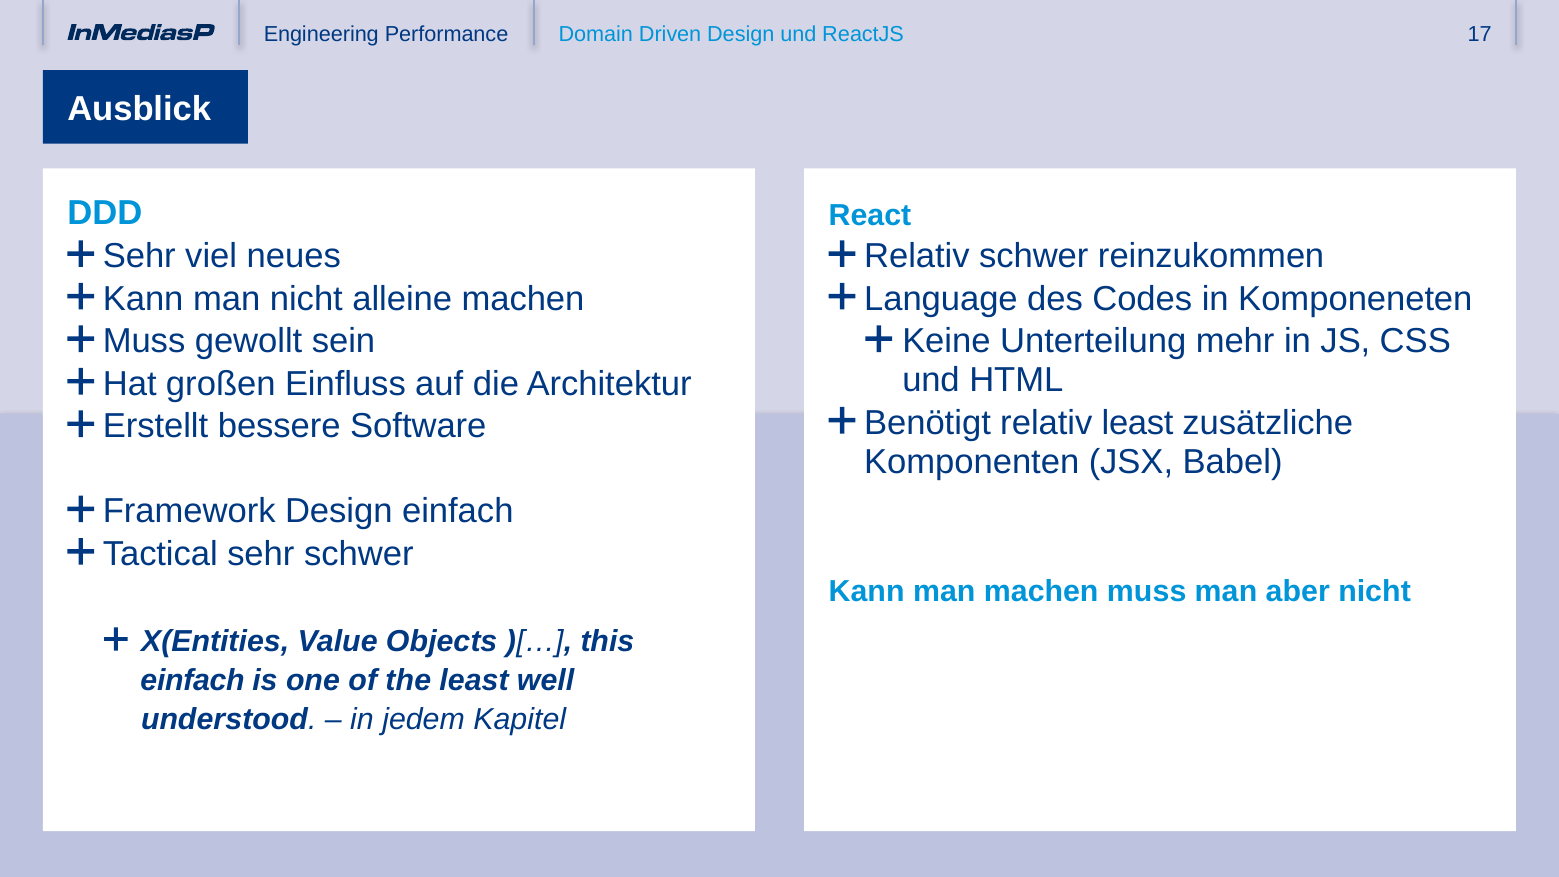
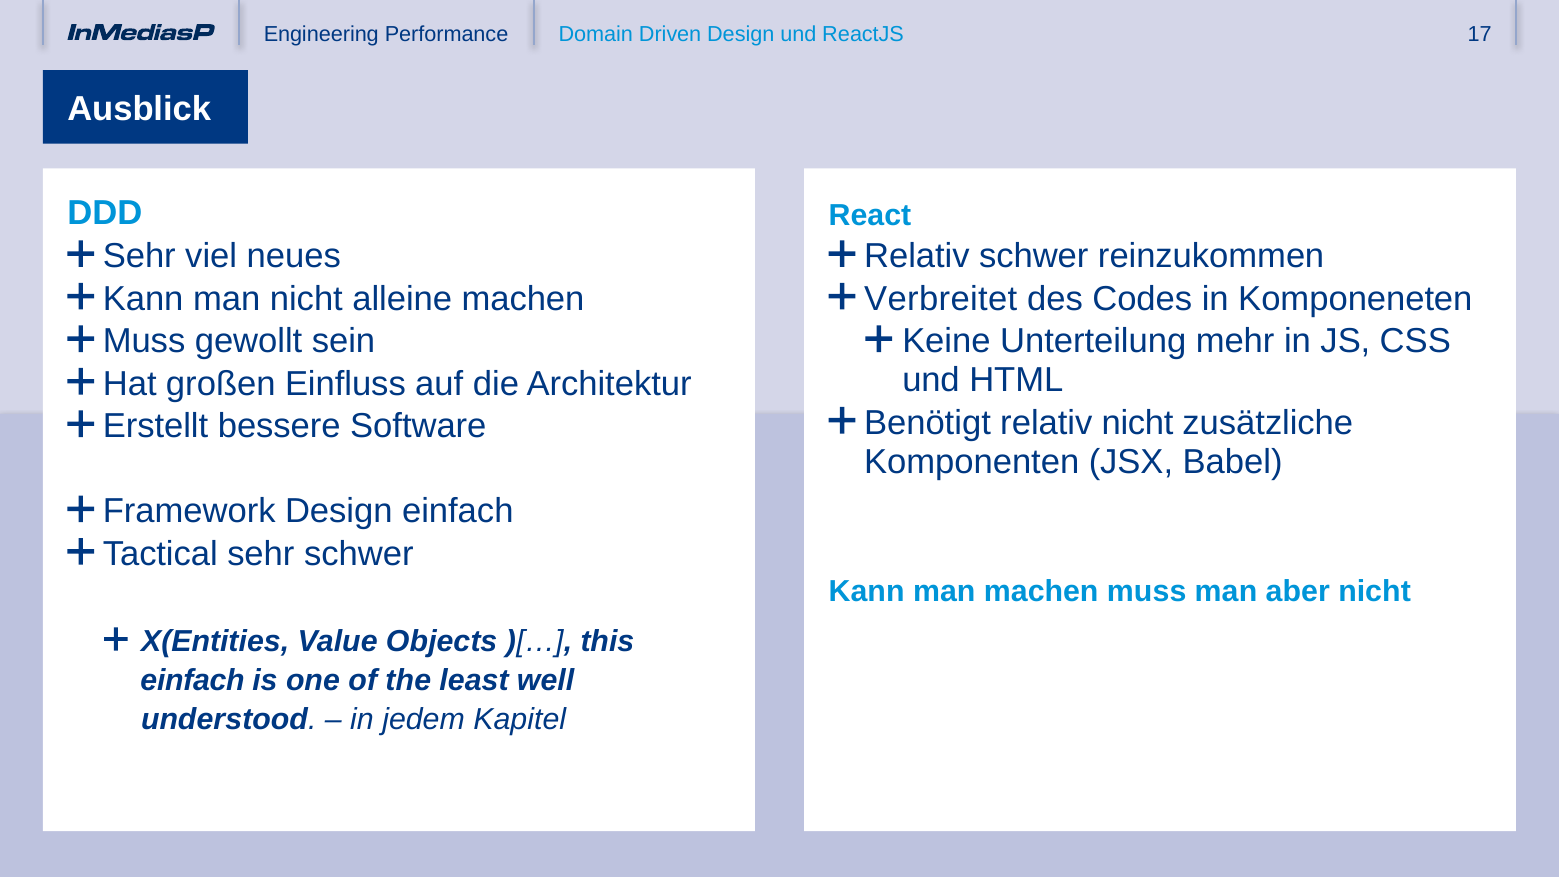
Language: Language -> Verbreitet
relativ least: least -> nicht
